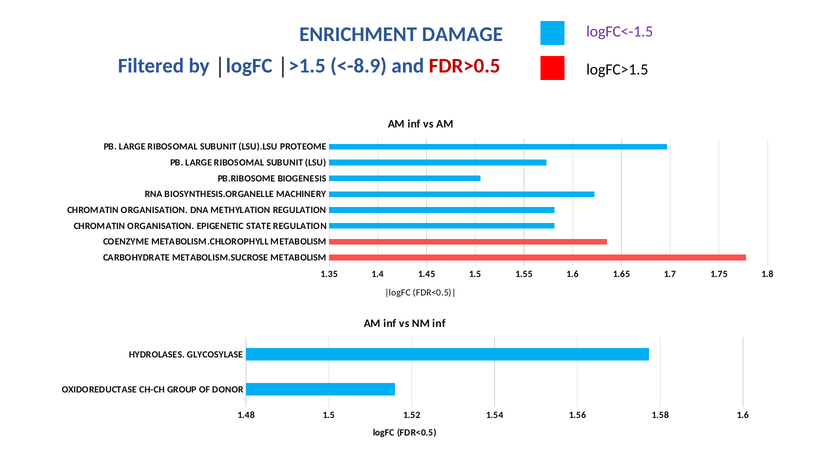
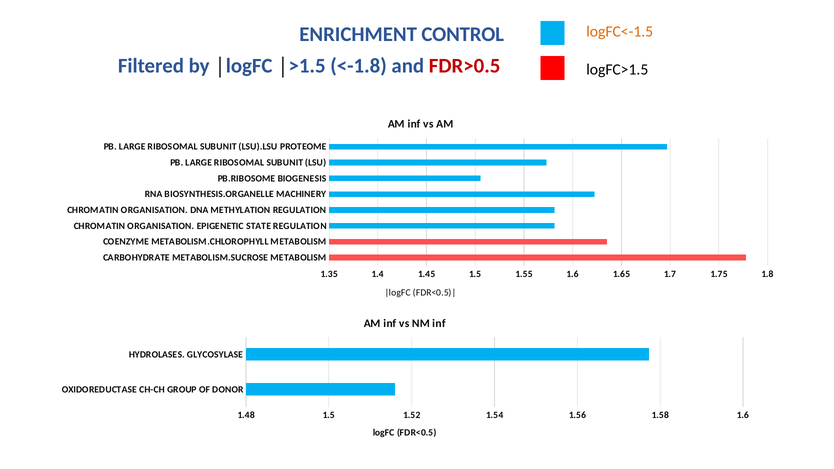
logFC<-1.5 colour: purple -> orange
DAMAGE: DAMAGE -> CONTROL
<-8.9: <-8.9 -> <-1.8
